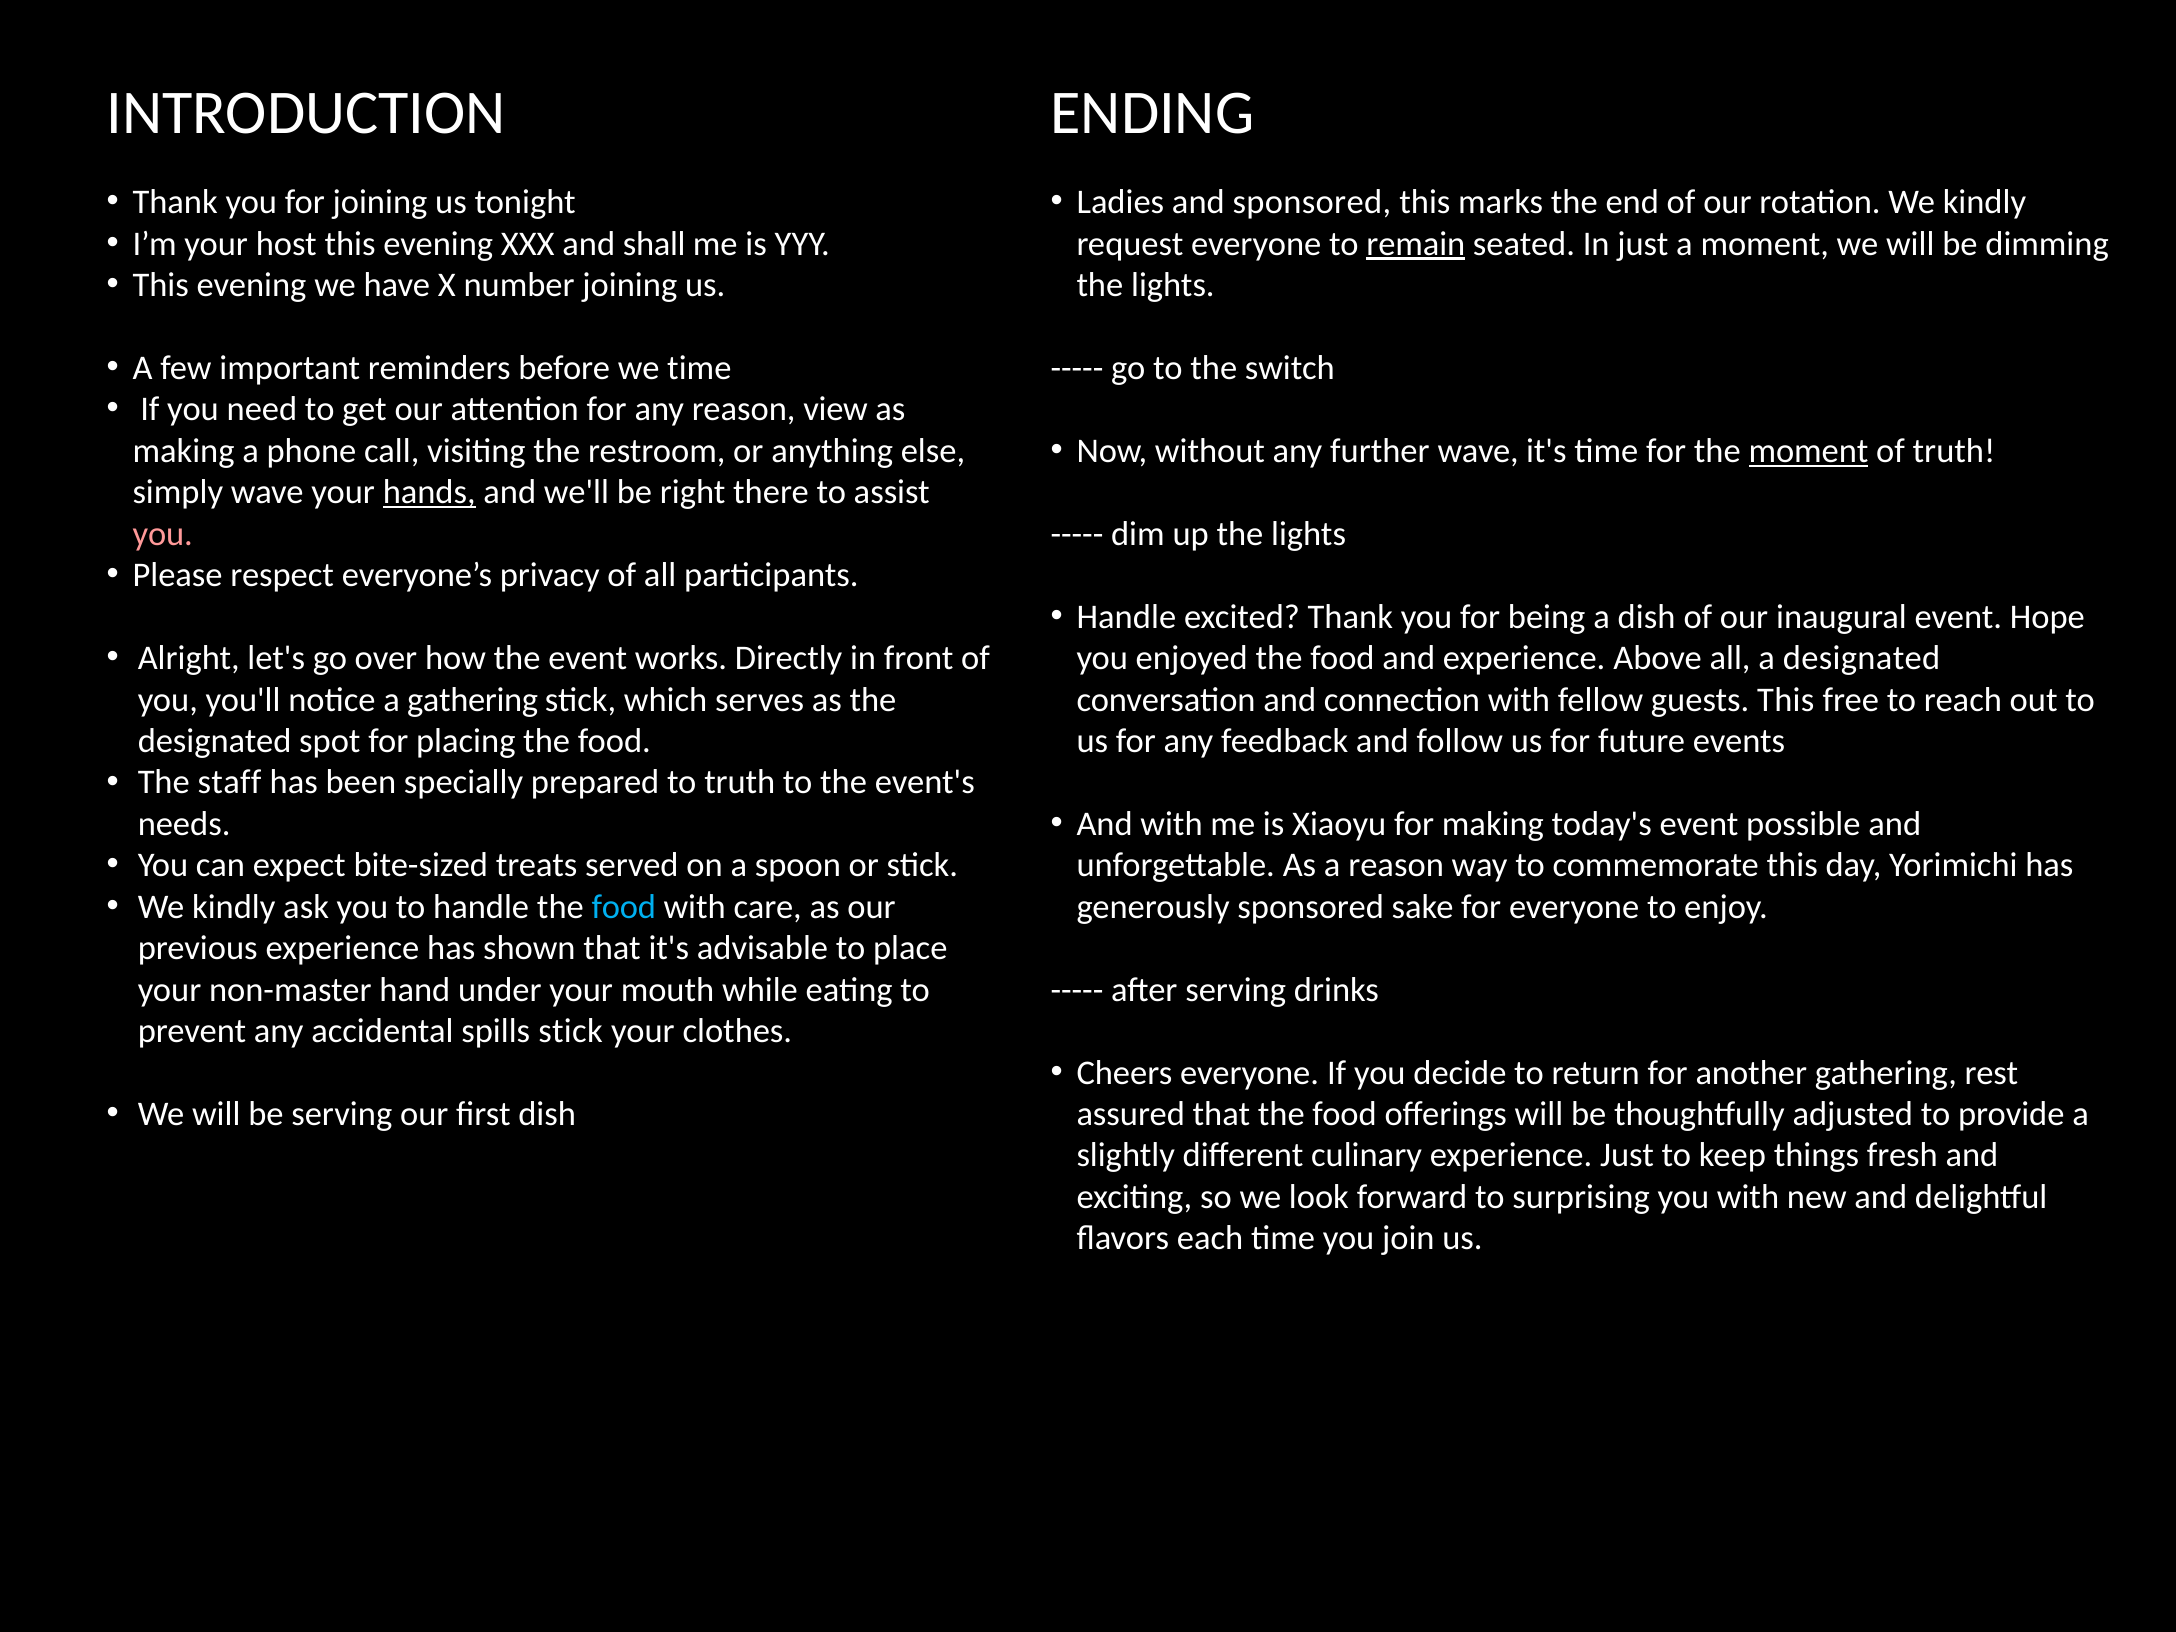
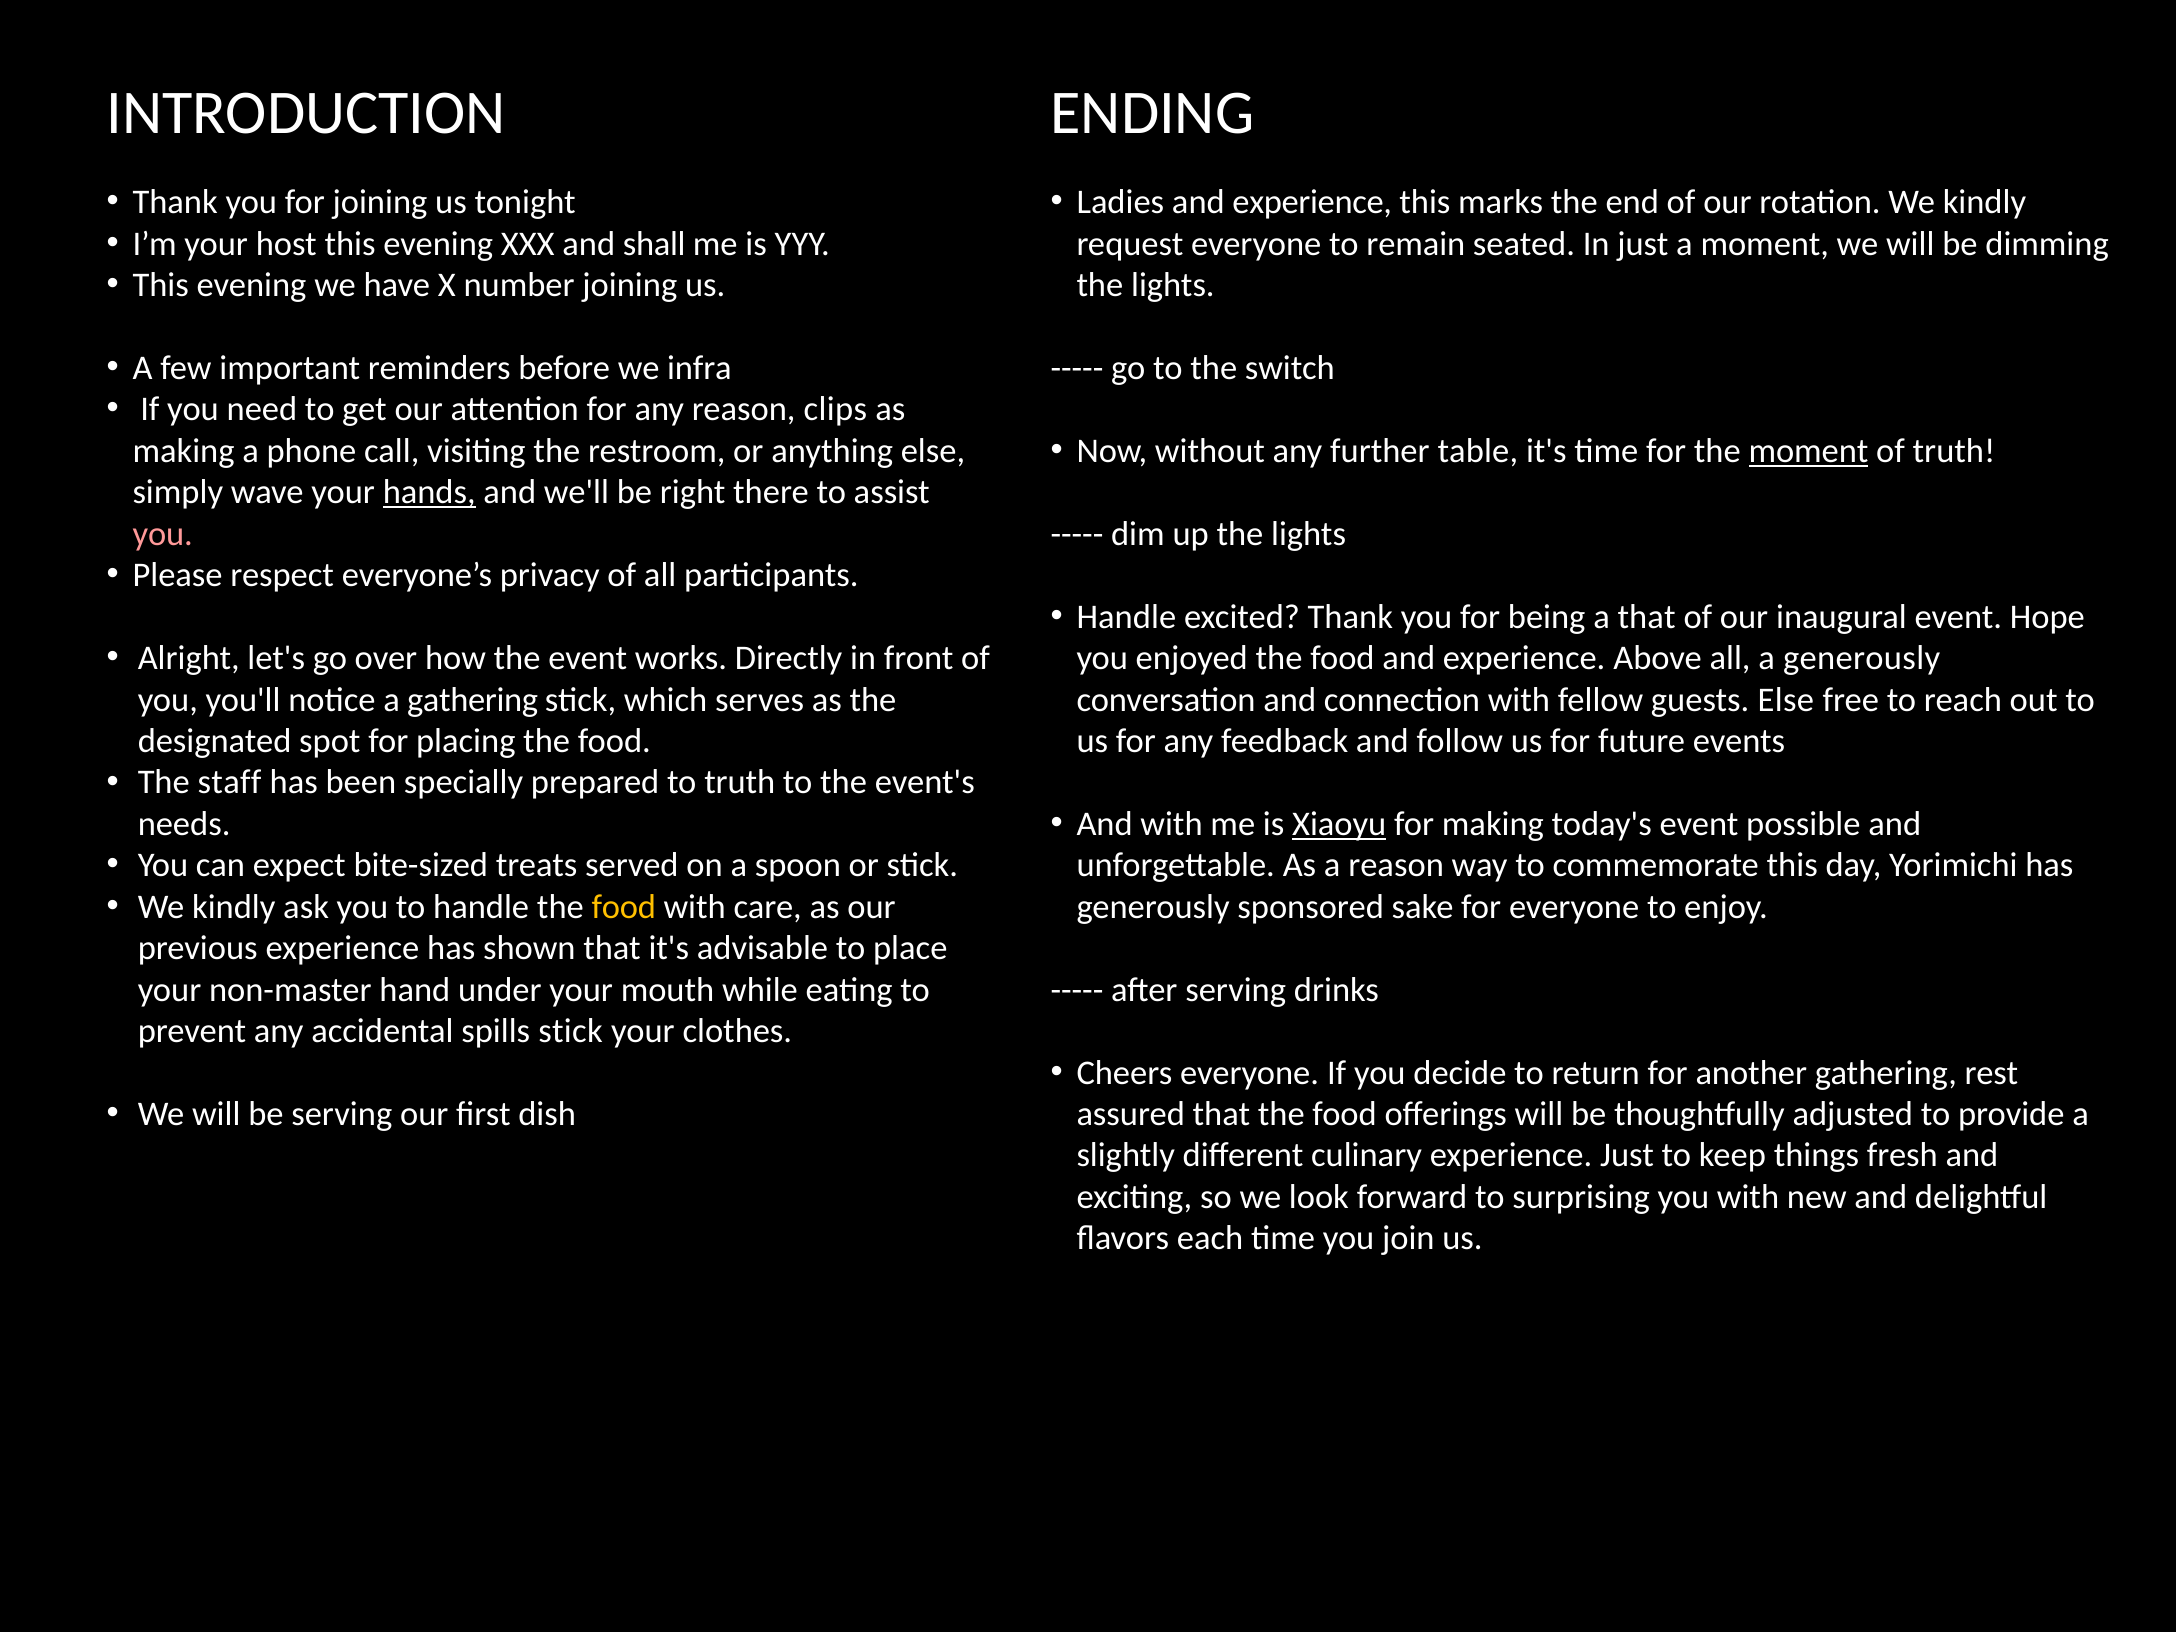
Ladies and sponsored: sponsored -> experience
remain underline: present -> none
we time: time -> infra
view: view -> clips
further wave: wave -> table
a dish: dish -> that
a designated: designated -> generously
guests This: This -> Else
Xiaoyu underline: none -> present
food at (624, 907) colour: light blue -> yellow
